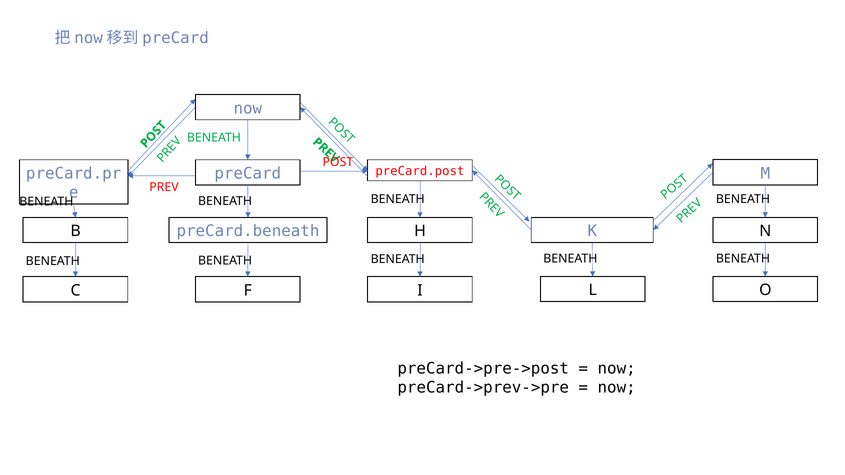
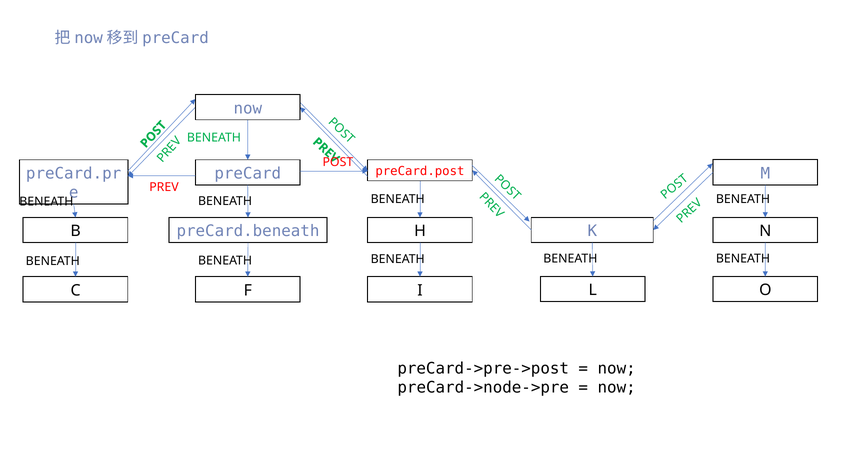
preCard->prev->pre: preCard->prev->pre -> preCard->node->pre
